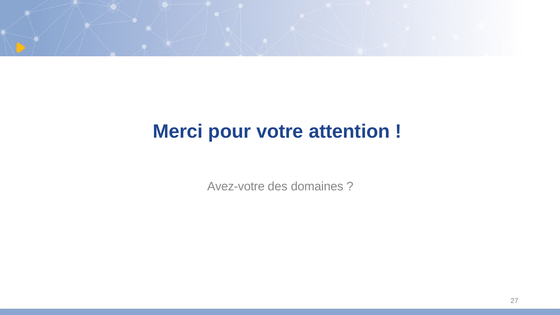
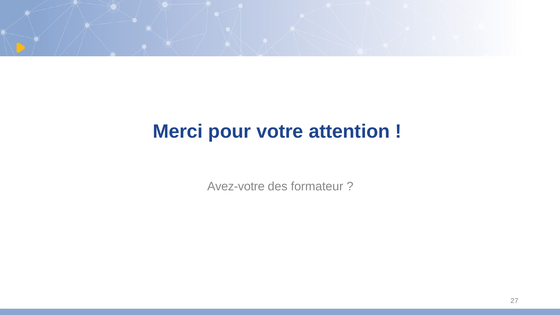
domaines: domaines -> formateur
